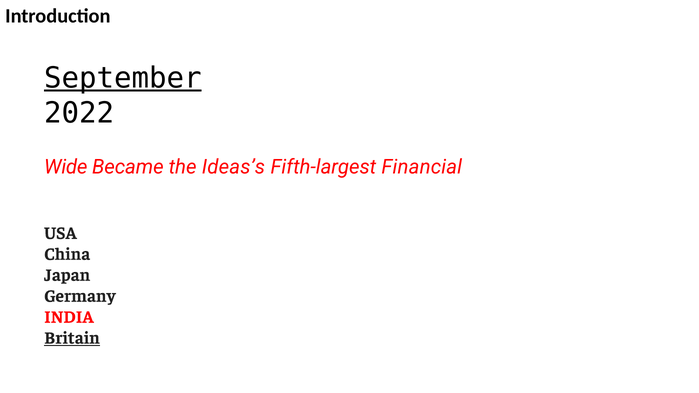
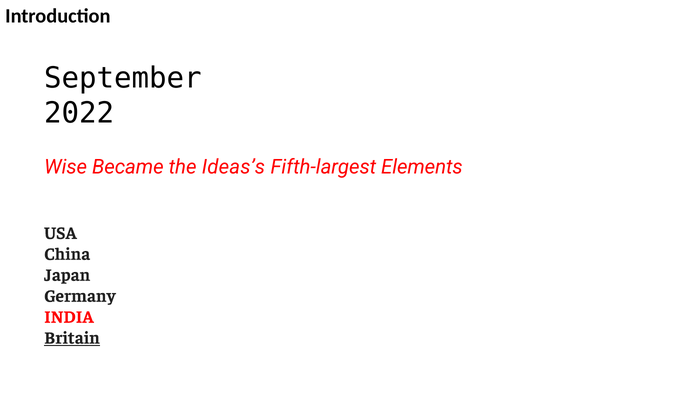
September underline: present -> none
Wide: Wide -> Wise
Financial: Financial -> Elements
